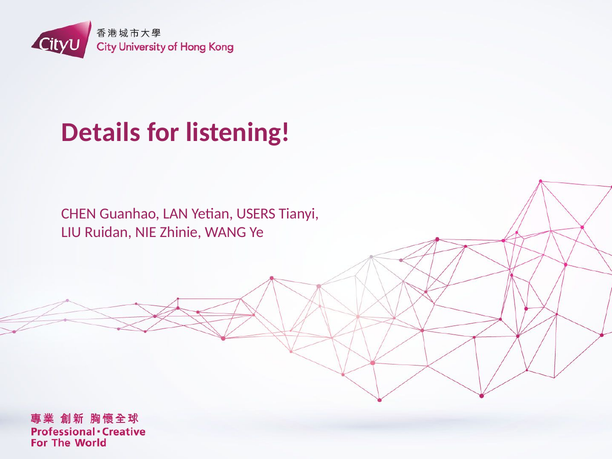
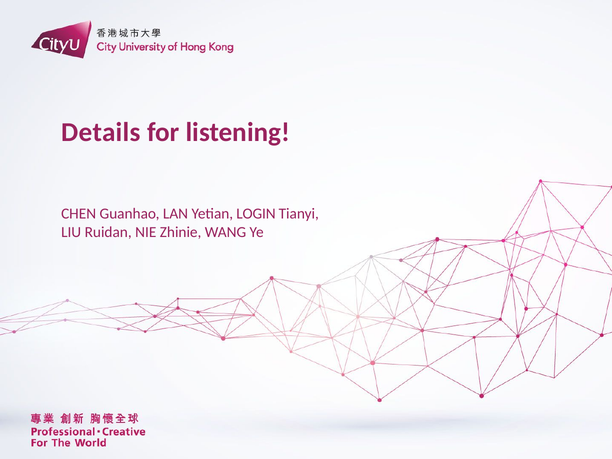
USERS: USERS -> LOGIN
